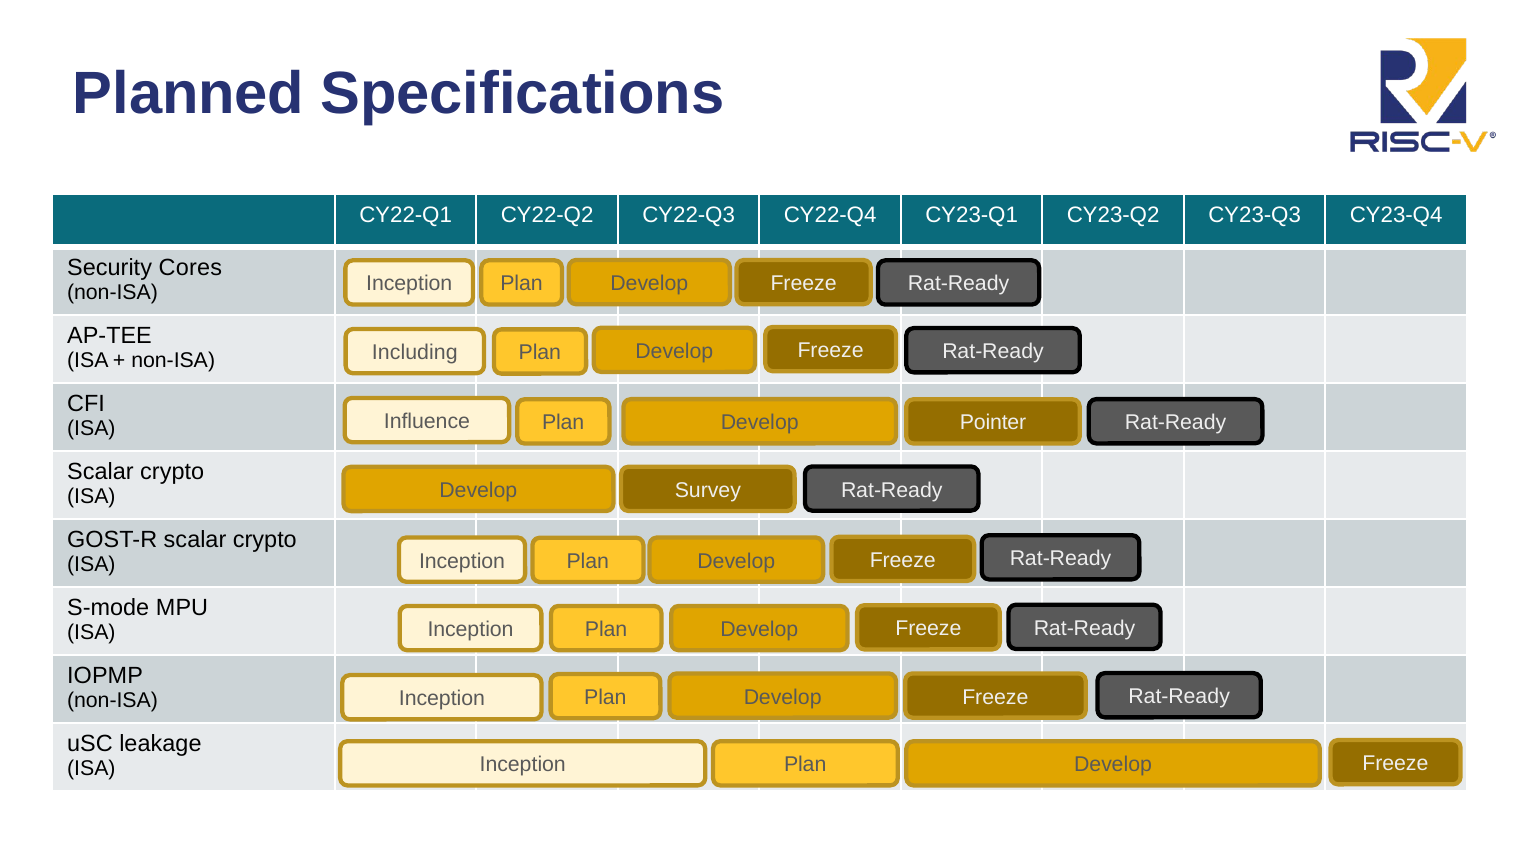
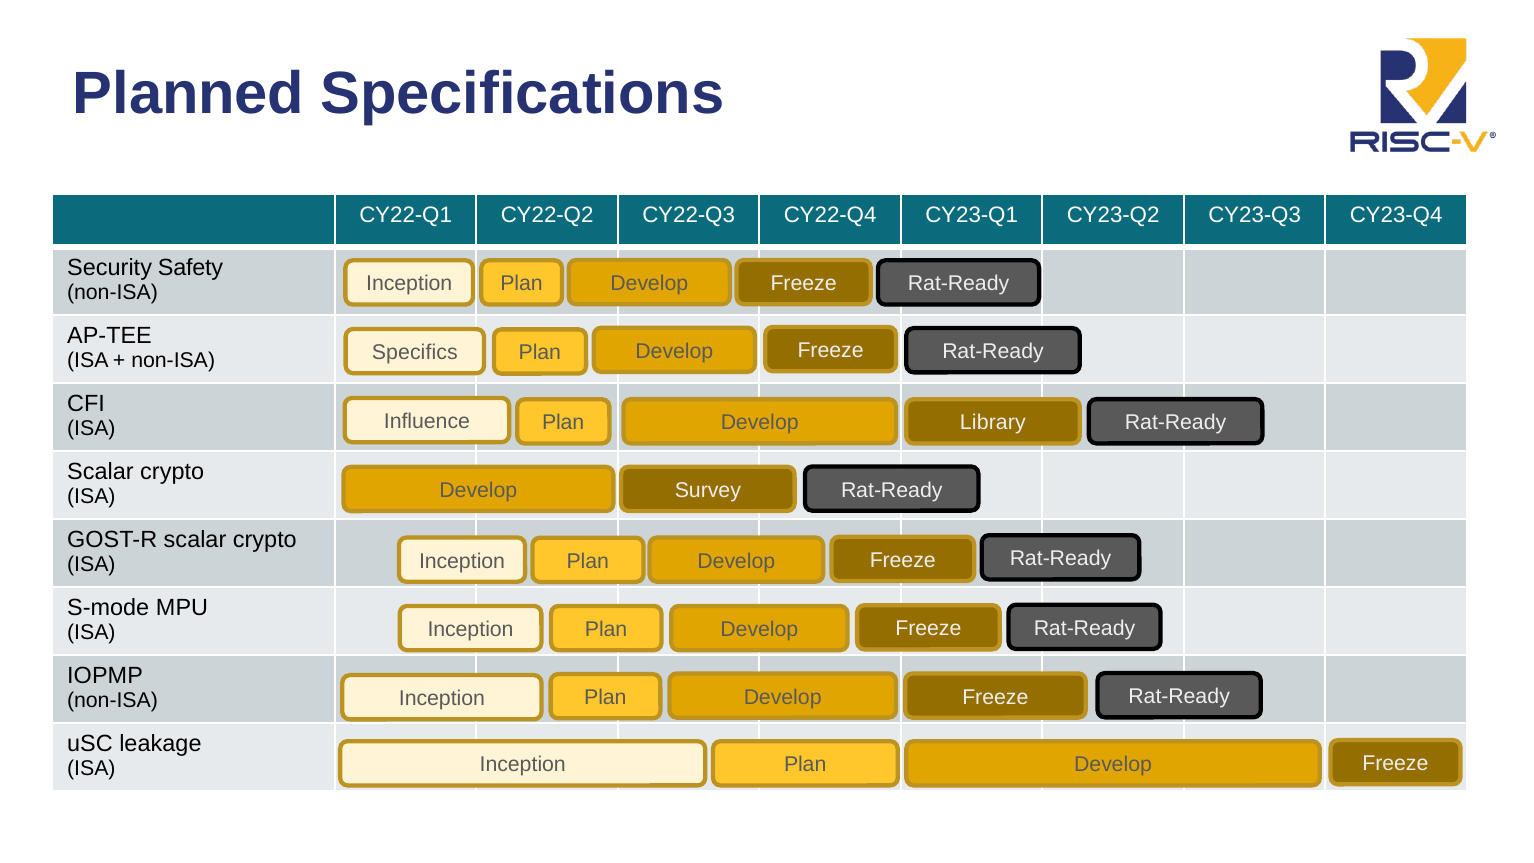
Cores: Cores -> Safety
Including: Including -> Specifics
Pointer: Pointer -> Library
